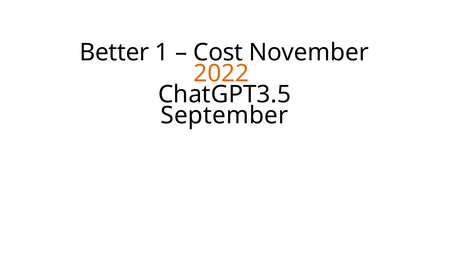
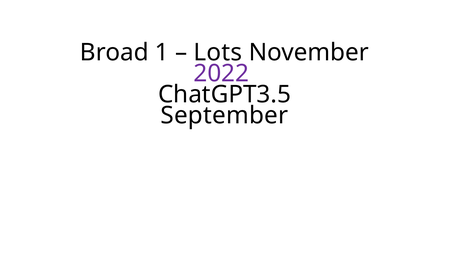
Better: Better -> Broad
Cost: Cost -> Lots
2022 colour: orange -> purple
